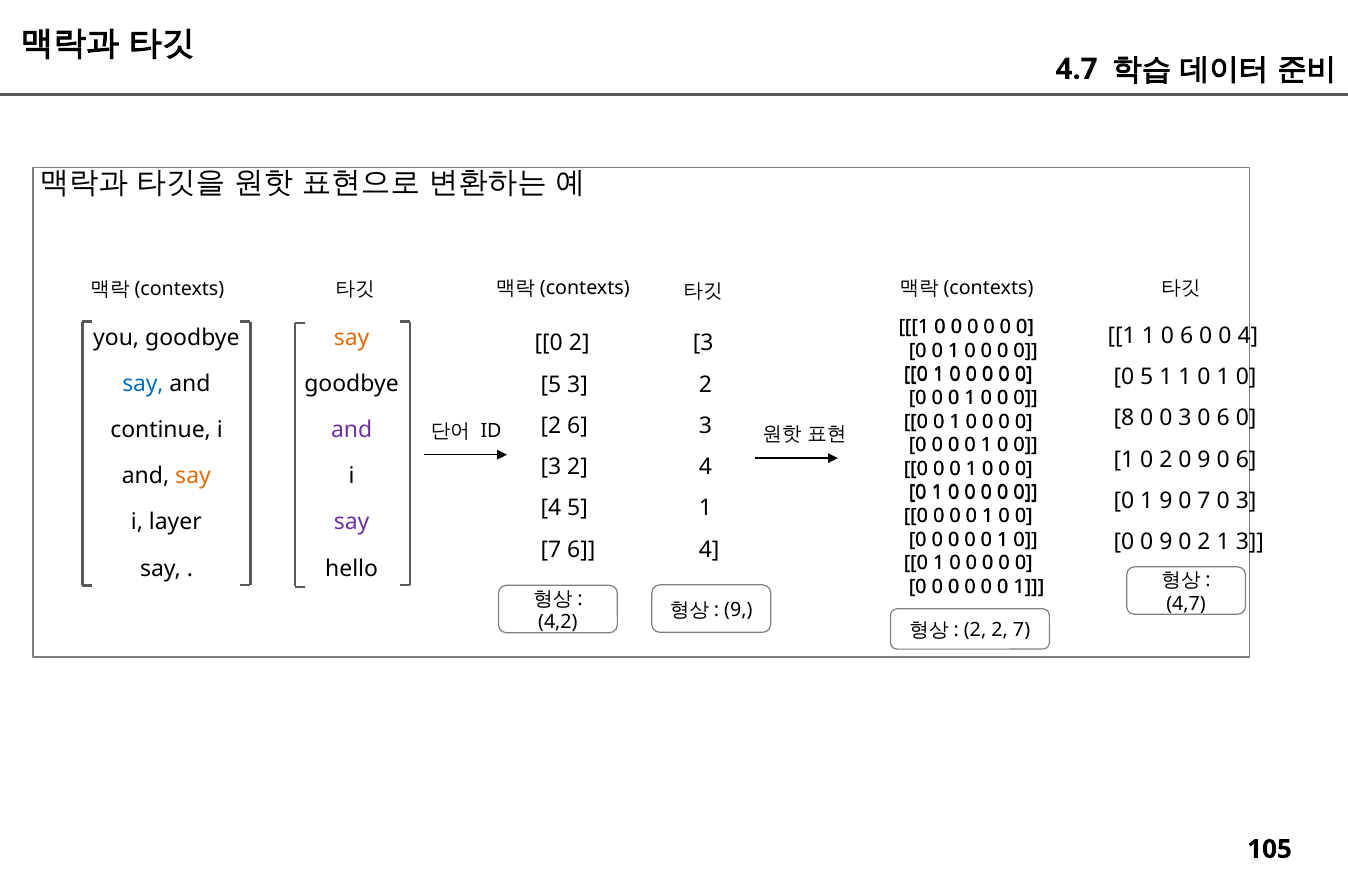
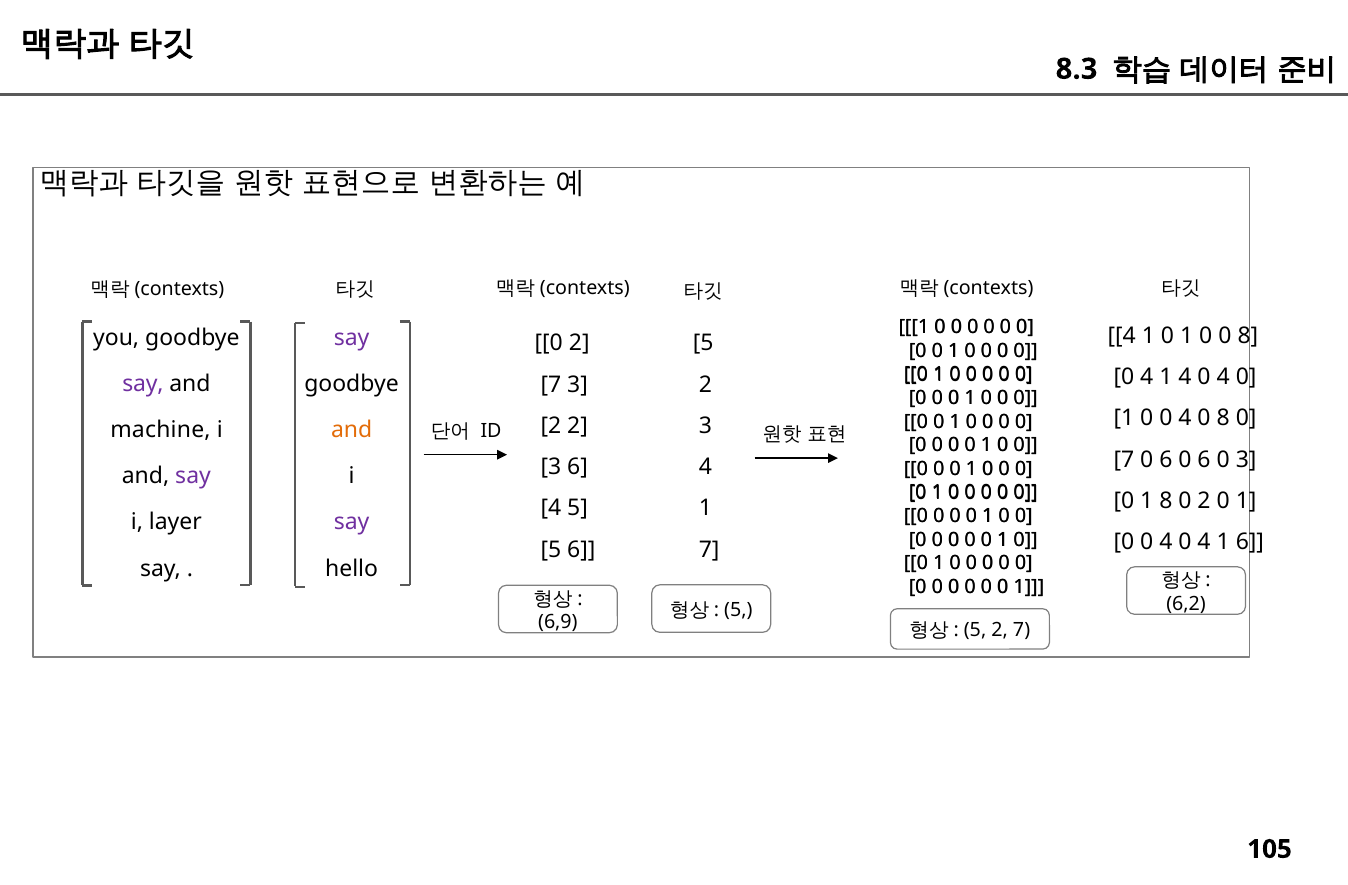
4.7: 4.7 -> 8.3
1 at (1122, 336): 1 -> 4
1 0 6: 6 -> 1
0 0 4: 4 -> 8
say at (352, 338) colour: orange -> purple
3 at (703, 343): 3 -> 5
5 at (1147, 377): 5 -> 4
1 at (1185, 377): 1 -> 4
1 at (1223, 377): 1 -> 4
say at (143, 384) colour: blue -> purple
5 at (551, 385): 5 -> 7
8 at (1124, 418): 8 -> 1
3 at (1185, 418): 3 -> 4
6 at (1223, 418): 6 -> 8
2 6: 6 -> 2
continue: continue -> machine
and at (352, 430) colour: purple -> orange
1 at (1124, 460): 1 -> 7
2 at (1166, 460): 2 -> 6
9 at (1204, 460): 9 -> 6
6 at (1246, 460): 6 -> 3
2 at (577, 467): 2 -> 6
say at (193, 476) colour: orange -> purple
1 9: 9 -> 8
7 at (1204, 501): 7 -> 2
3 at (1246, 501): 3 -> 1
9 at (1166, 542): 9 -> 4
2 at (1204, 542): 2 -> 4
1 3: 3 -> 6
7 at (551, 550): 7 -> 5
4 at (709, 550): 4 -> 7
4,7: 4,7 -> 6,2
9 at (738, 610): 9 -> 5
4,2: 4,2 -> 6,9
2 at (975, 631): 2 -> 5
